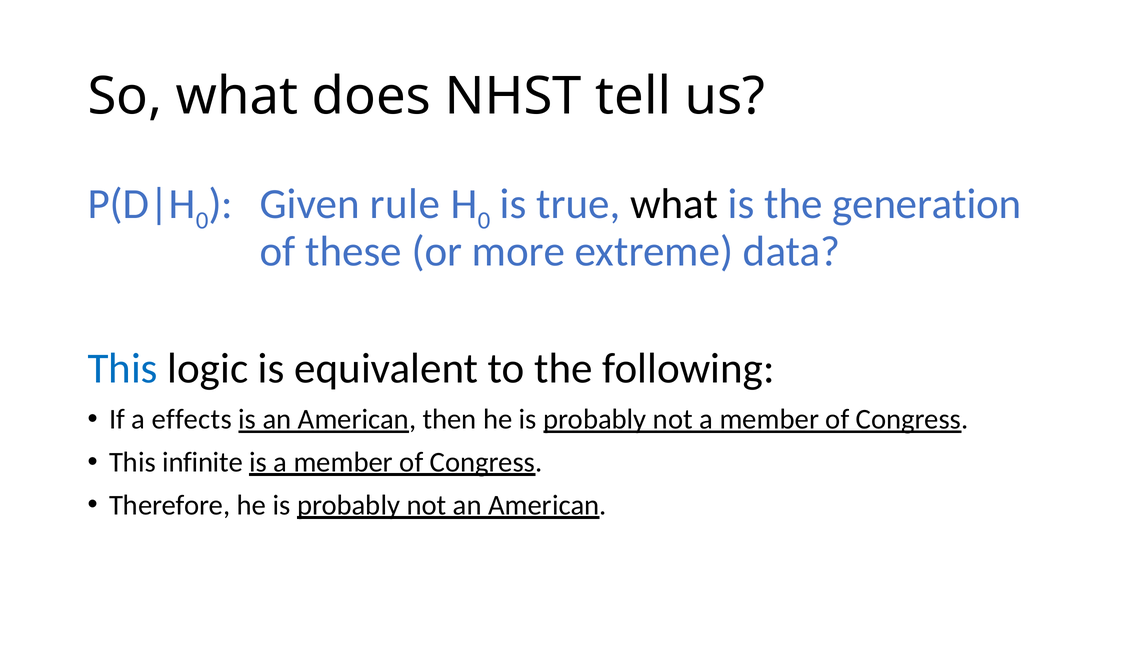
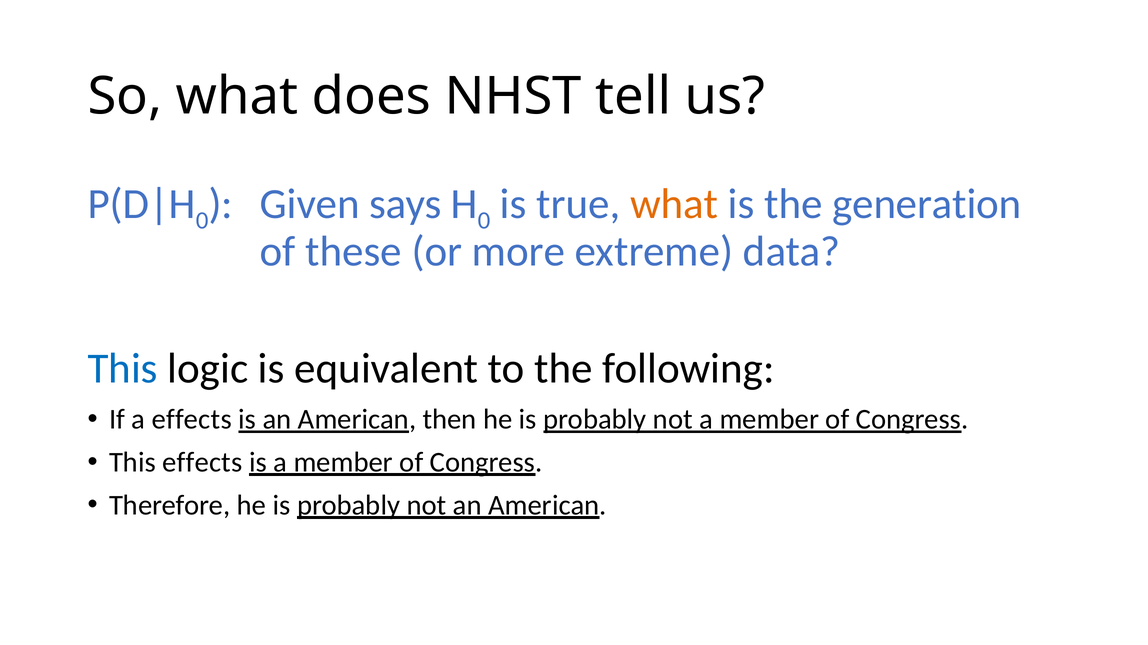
rule: rule -> says
what at (674, 204) colour: black -> orange
This infinite: infinite -> effects
